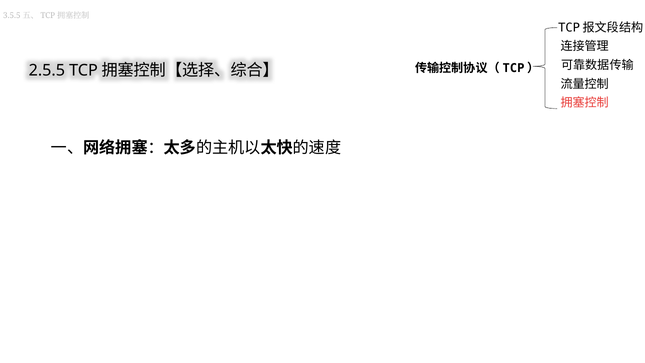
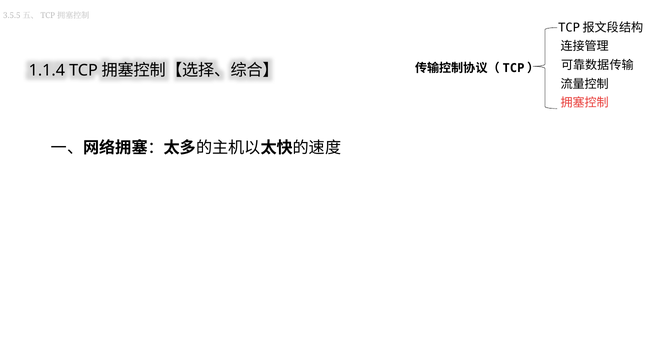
2.5.5: 2.5.5 -> 1.1.4
